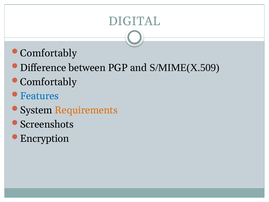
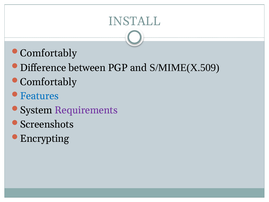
DIGITAL: DIGITAL -> INSTALL
Requirements colour: orange -> purple
Encryption: Encryption -> Encrypting
